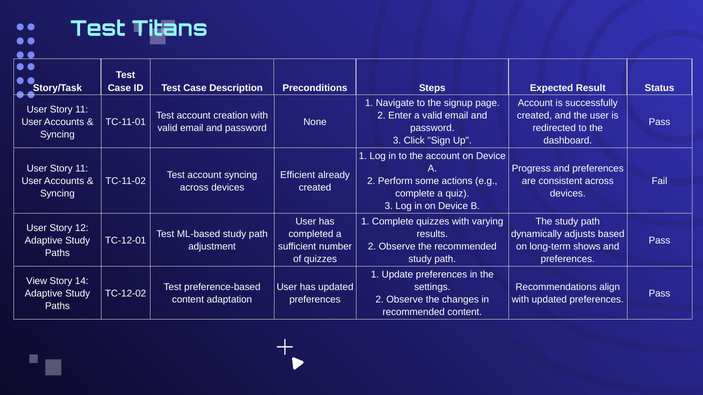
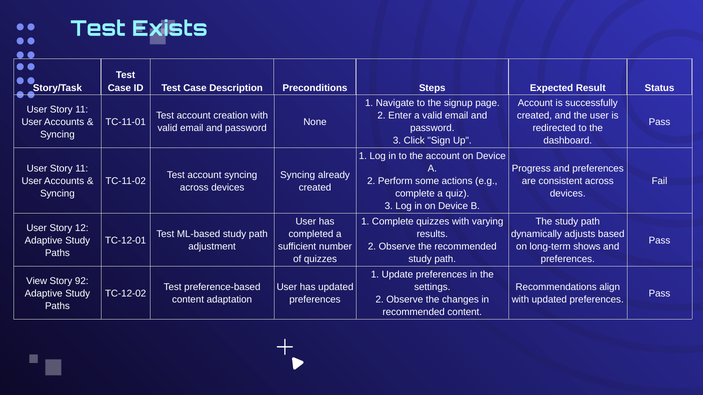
Titans: Titans -> Exists
Efficient at (298, 175): Efficient -> Syncing
14: 14 -> 92
